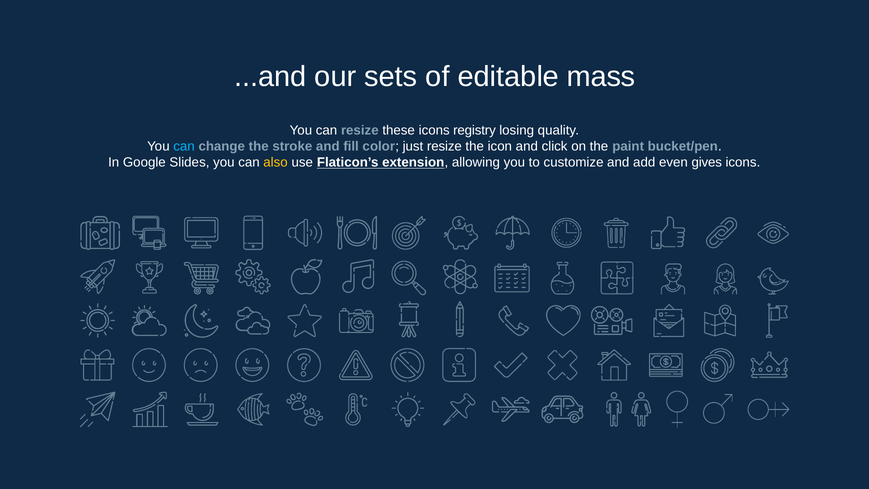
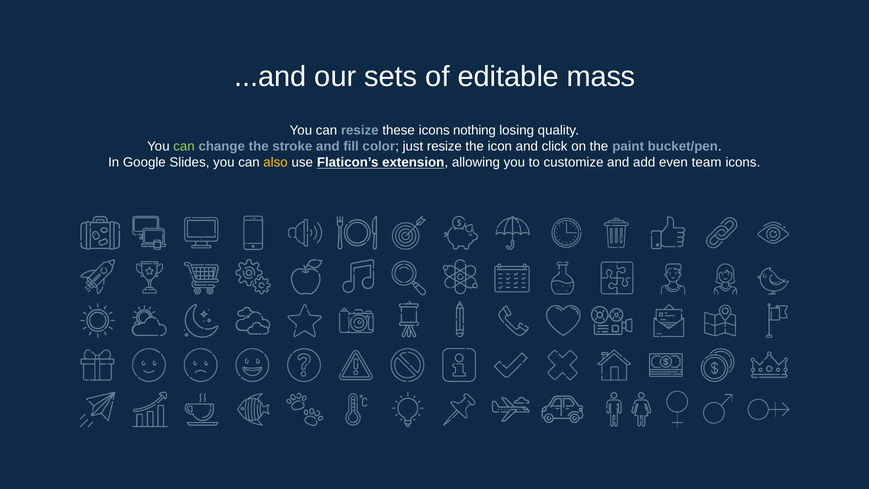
registry: registry -> nothing
can at (184, 146) colour: light blue -> light green
gives: gives -> team
